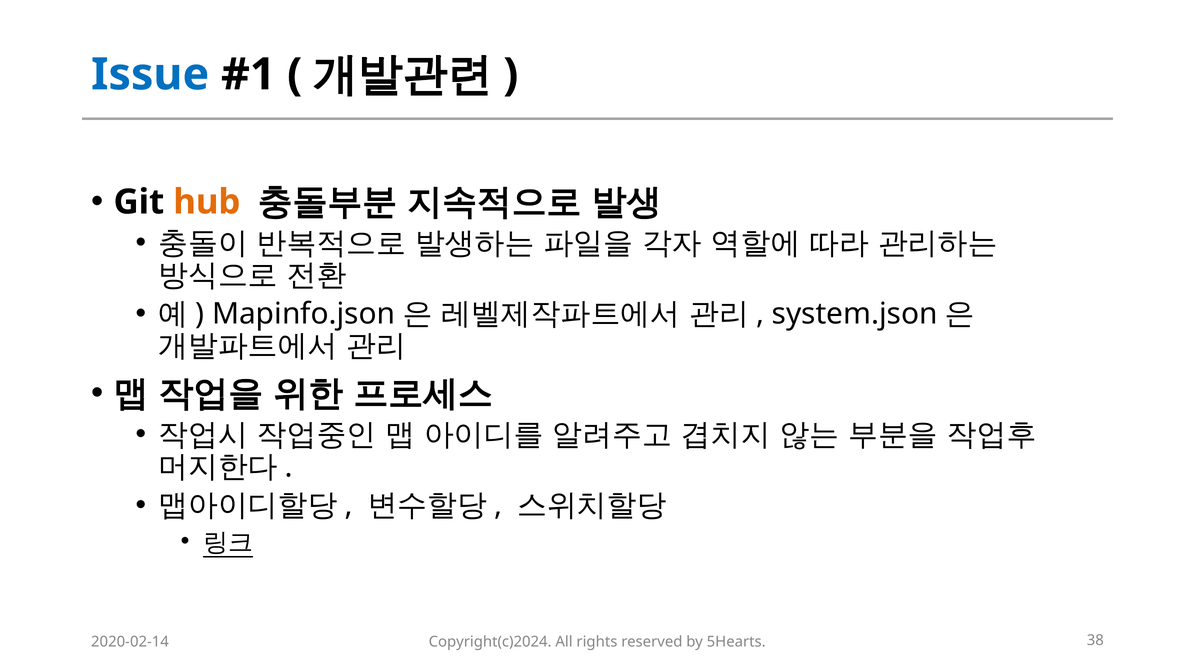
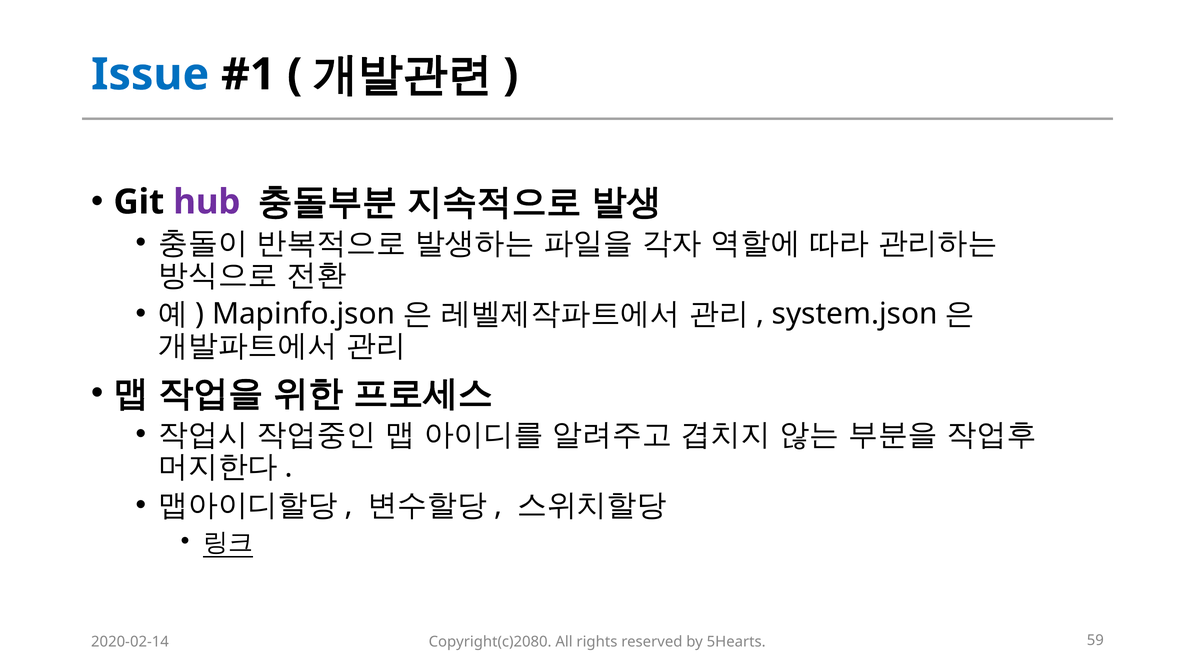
hub colour: orange -> purple
Copyright(c)2024: Copyright(c)2024 -> Copyright(c)2080
38: 38 -> 59
